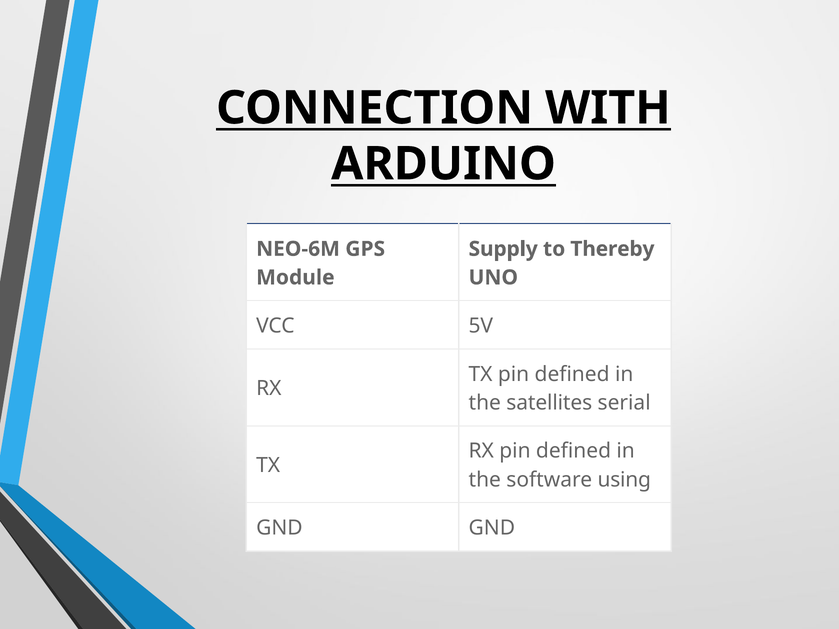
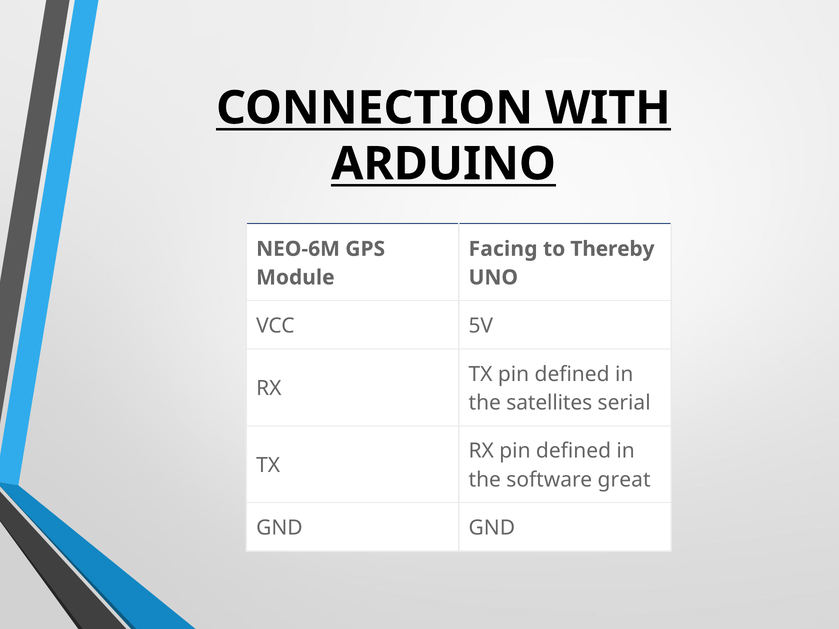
Supply: Supply -> Facing
using: using -> great
